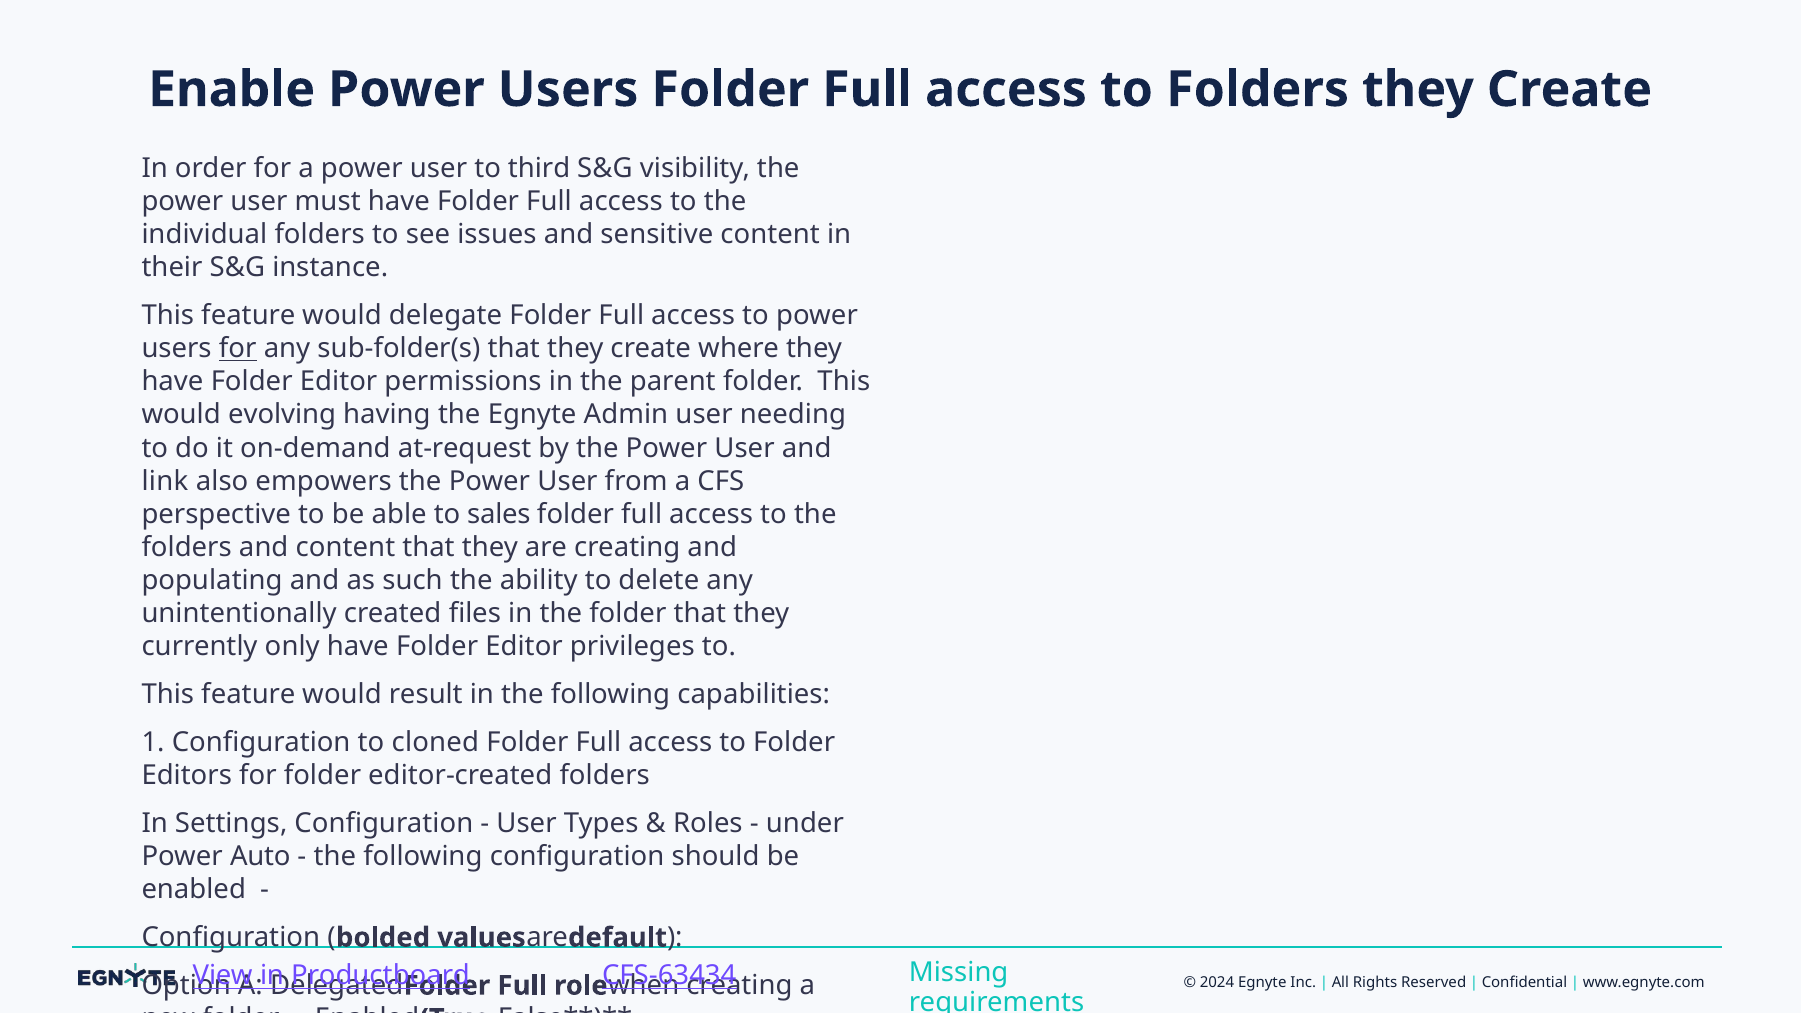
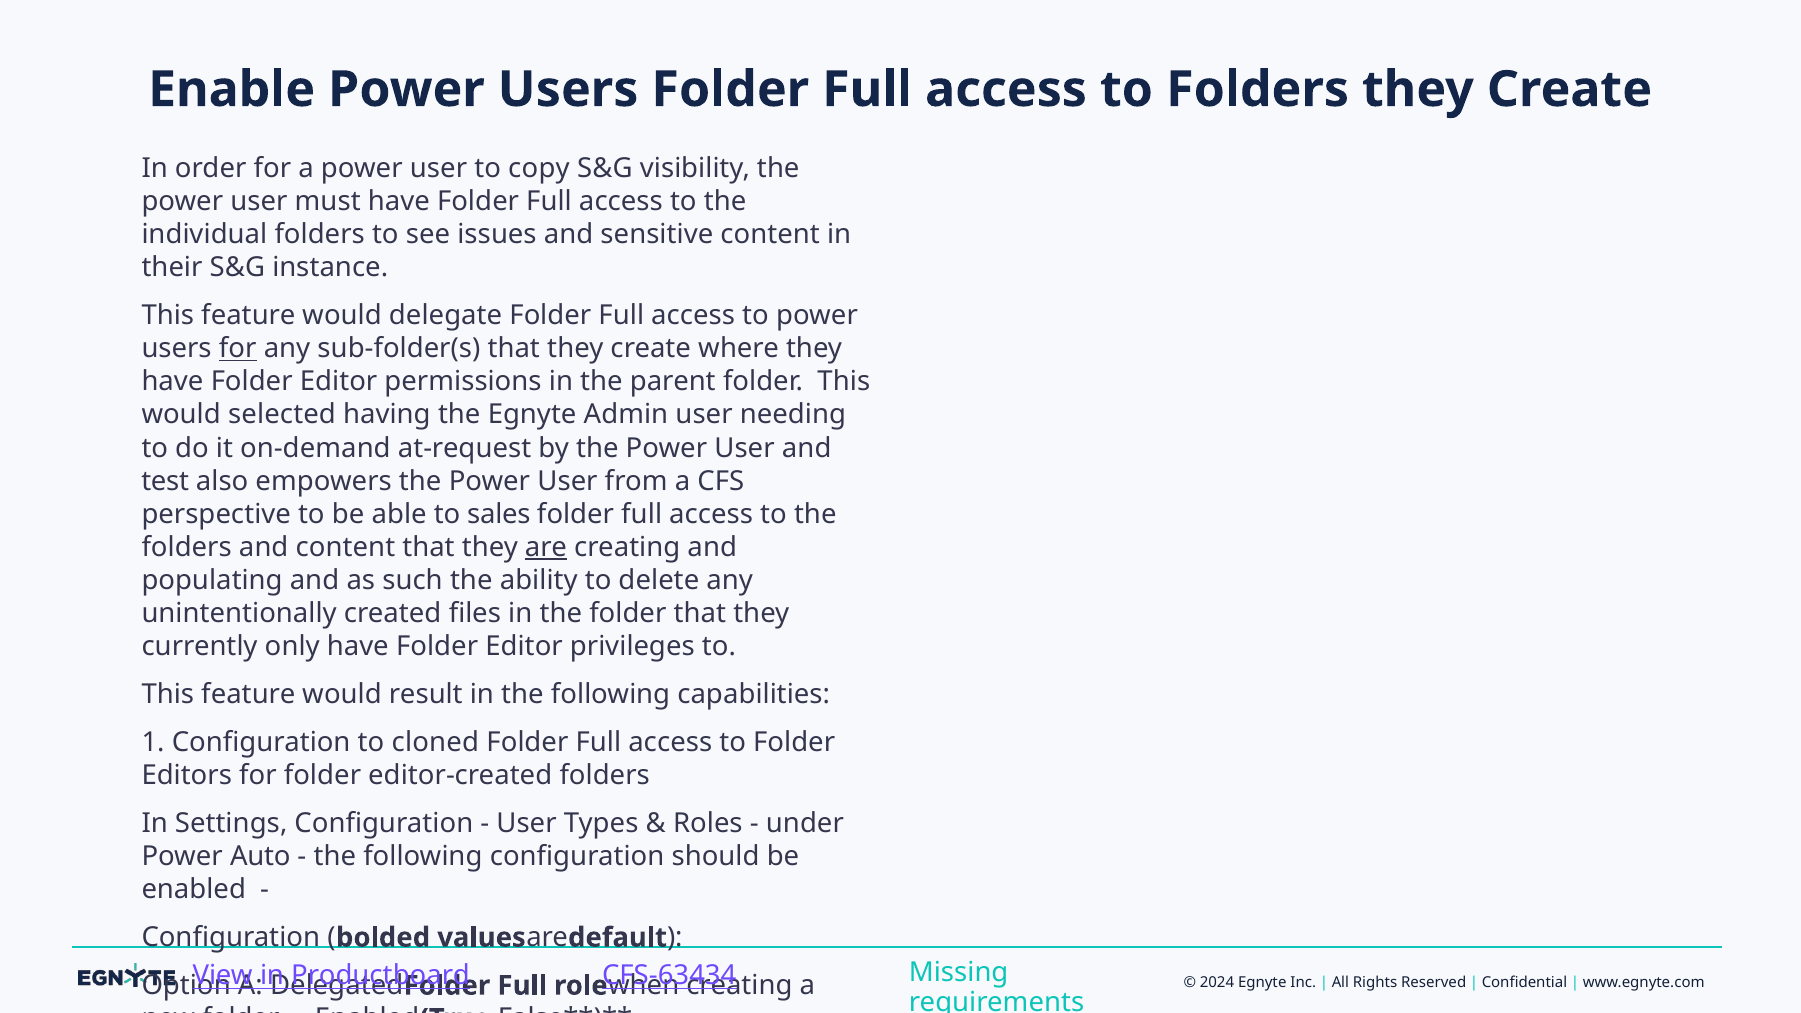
third: third -> copy
evolving: evolving -> selected
link: link -> test
are underline: none -> present
